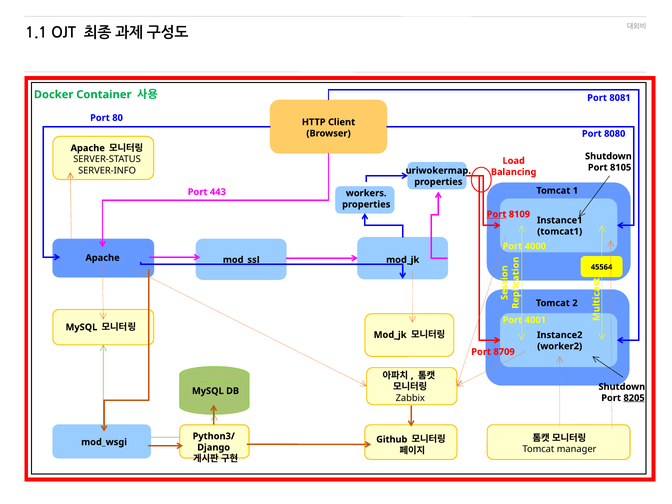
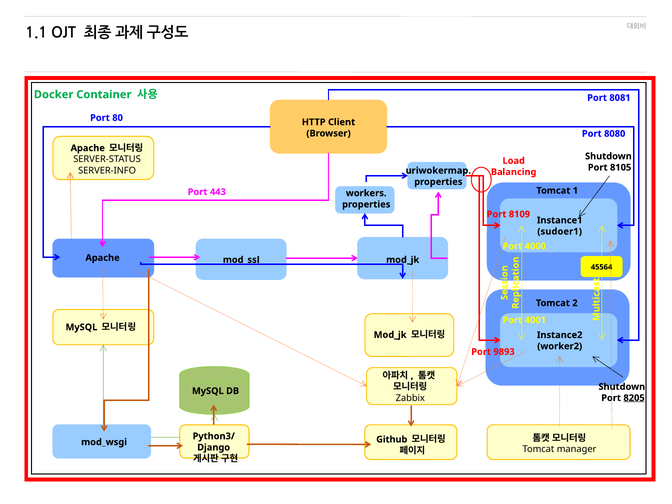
Port at (497, 214) underline: present -> none
tomcat1: tomcat1 -> sudoer1
8709: 8709 -> 9893
